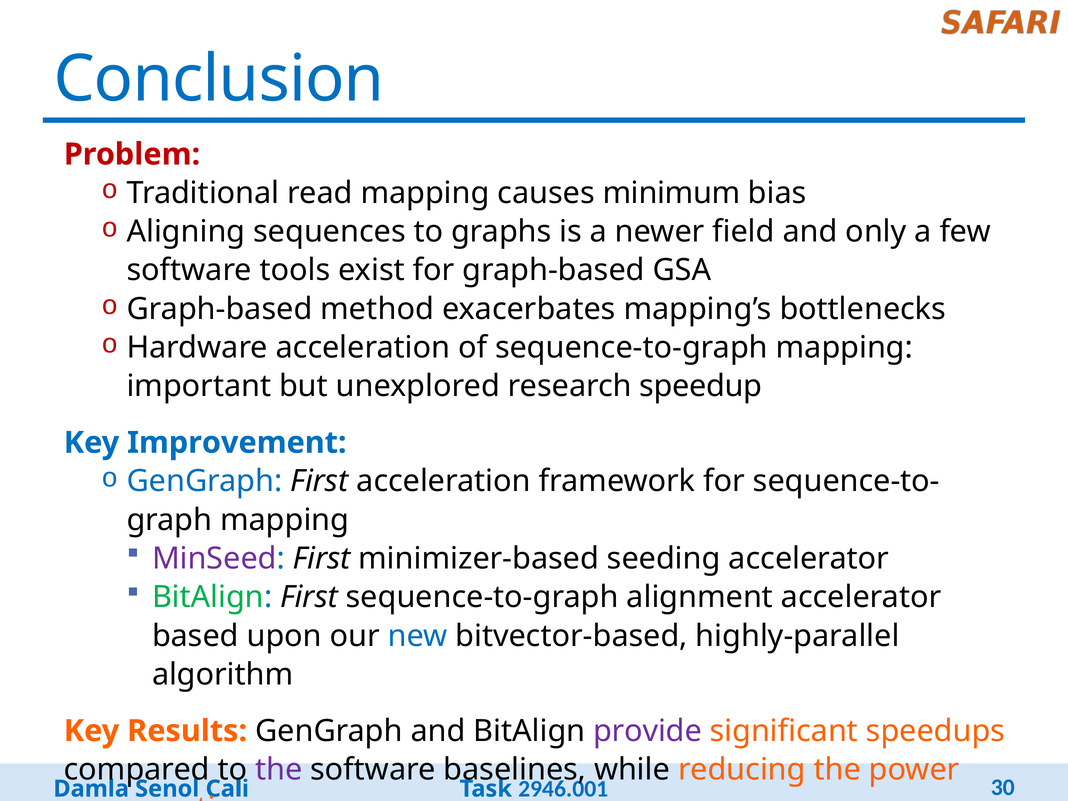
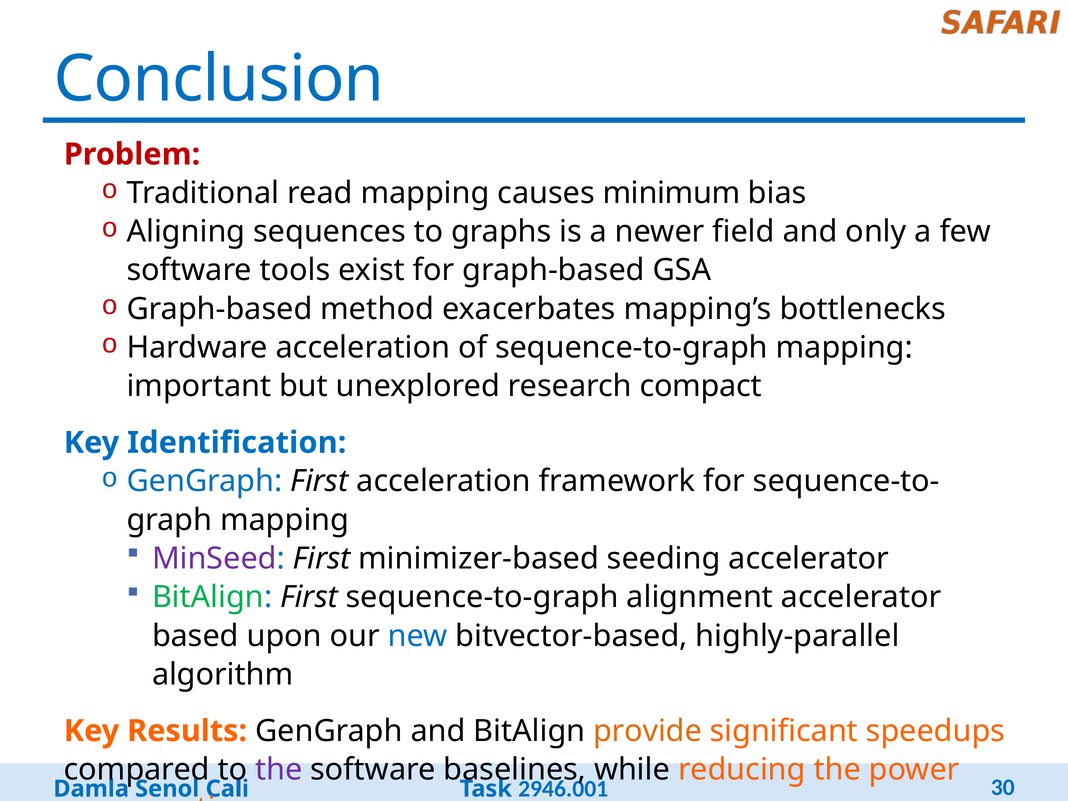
speedup: speedup -> compact
Improvement: Improvement -> Identification
provide colour: purple -> orange
